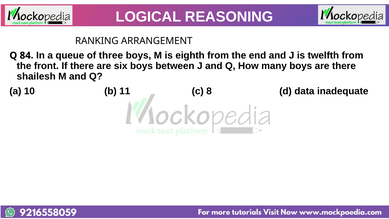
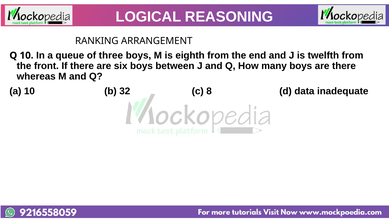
Q 84: 84 -> 10
shailesh: shailesh -> whereas
11: 11 -> 32
